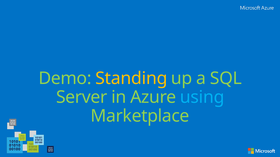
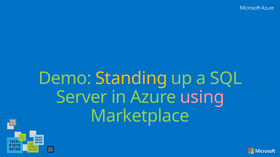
using colour: light blue -> pink
